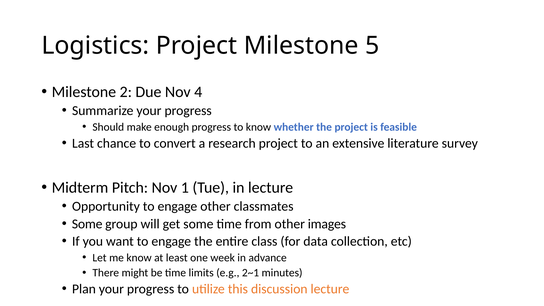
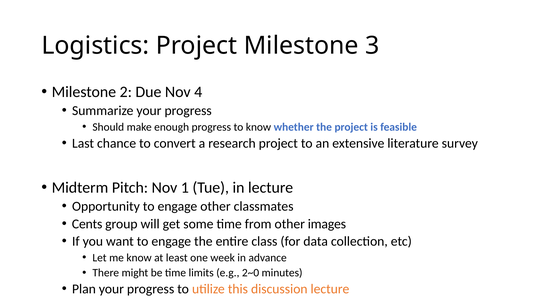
5: 5 -> 3
Some at (87, 224): Some -> Cents
2~1: 2~1 -> 2~0
